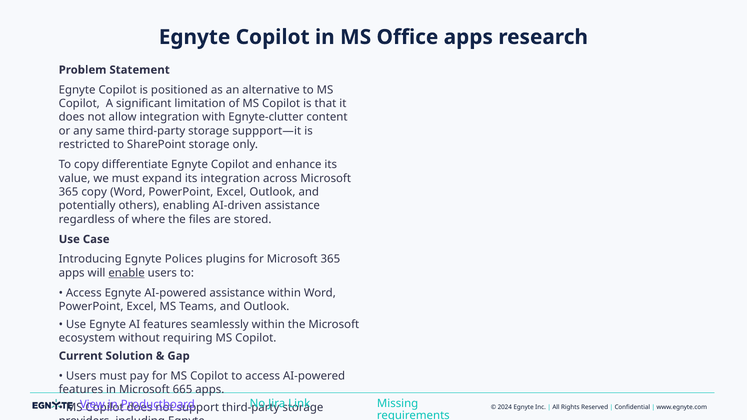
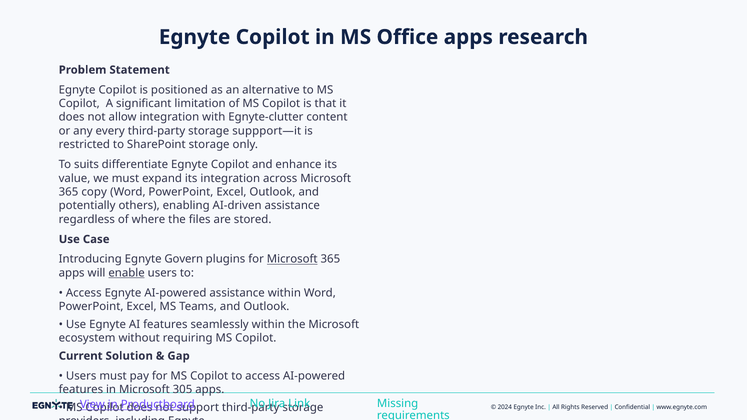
same: same -> every
To copy: copy -> suits
Polices: Polices -> Govern
Microsoft at (292, 259) underline: none -> present
665: 665 -> 305
